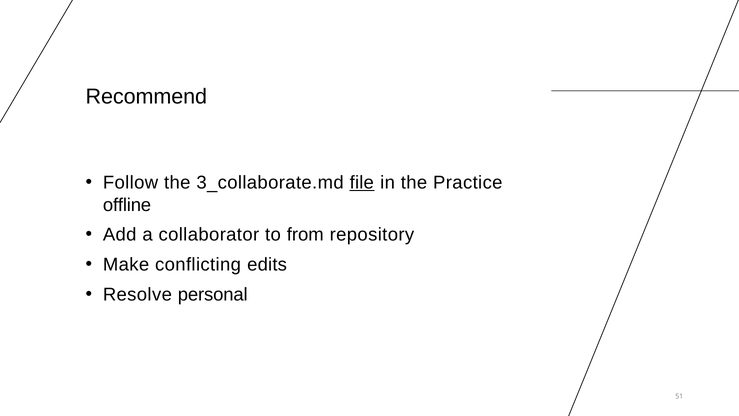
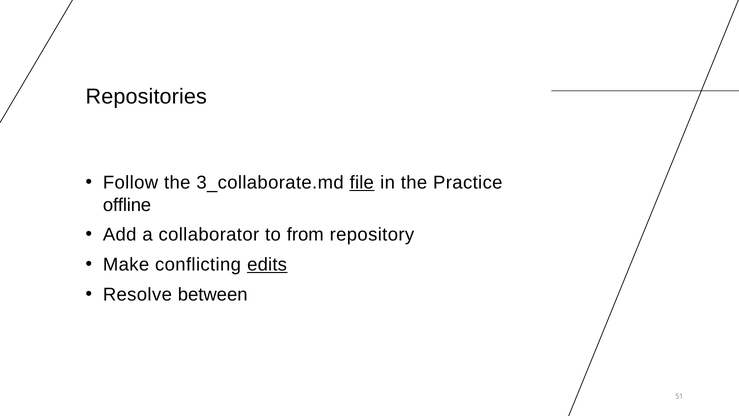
Recommend: Recommend -> Repositories
edits underline: none -> present
personal: personal -> between
